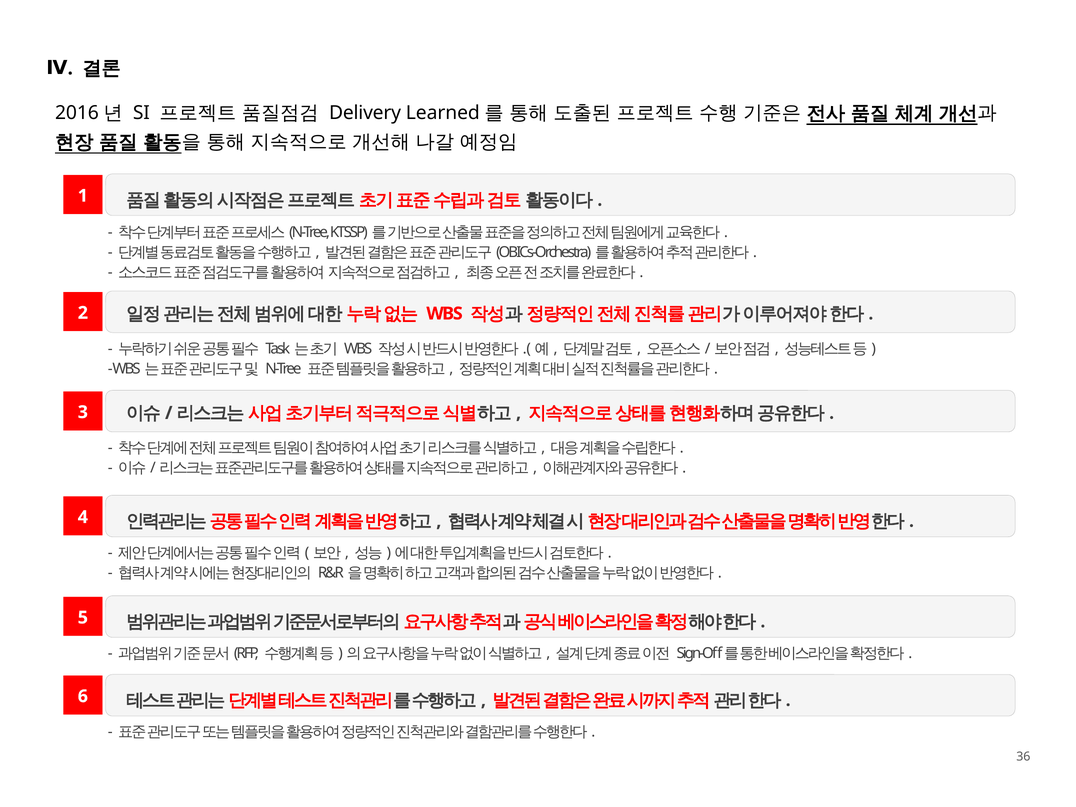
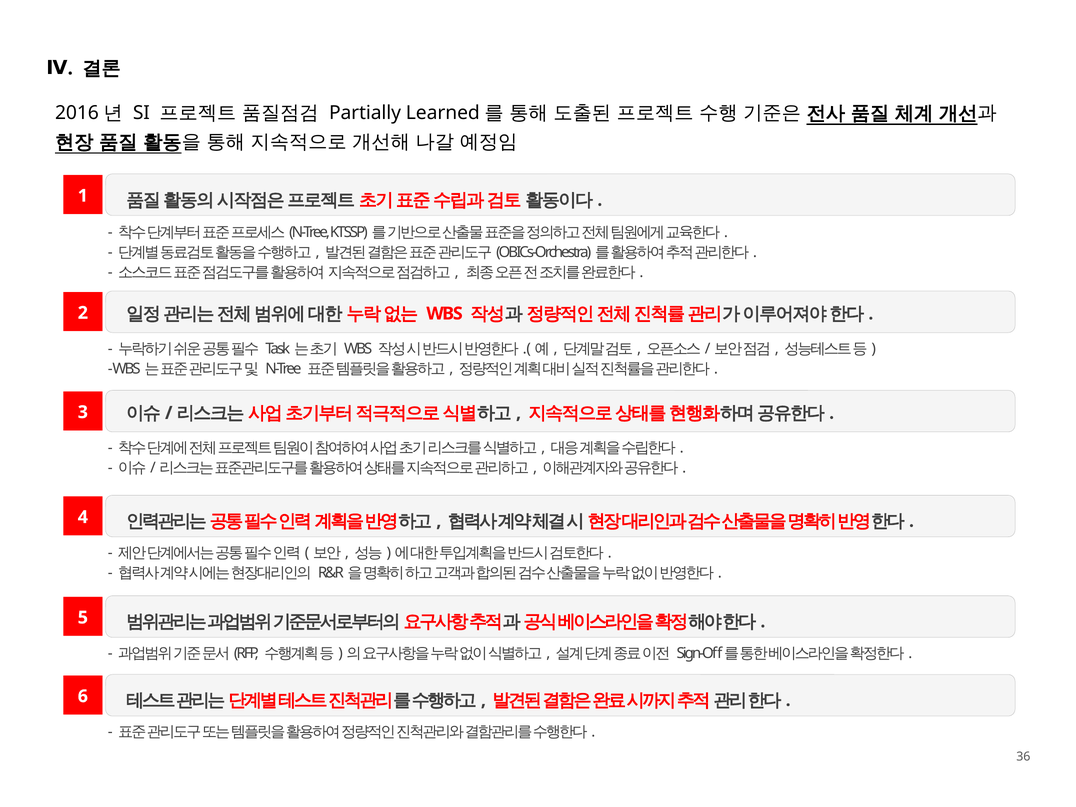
Delivery: Delivery -> Partially
